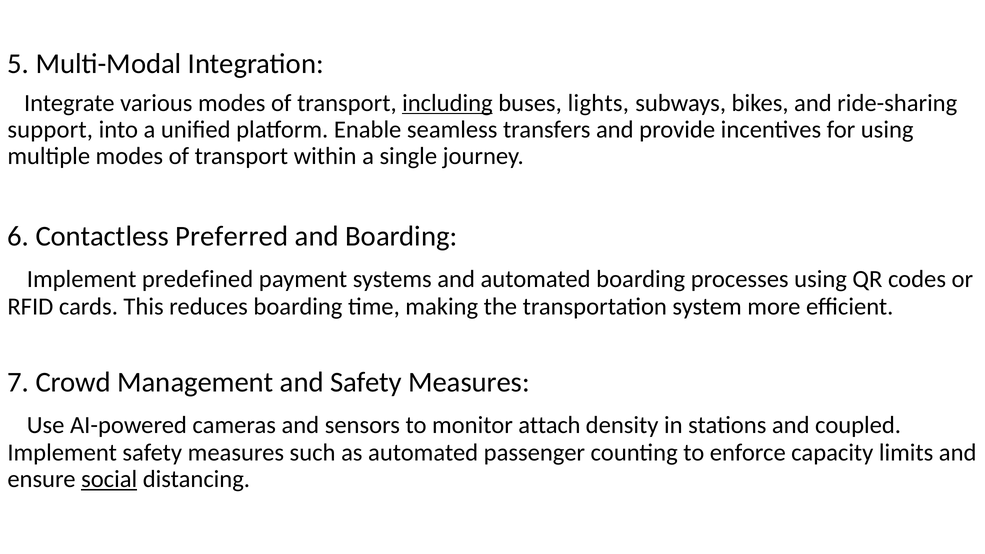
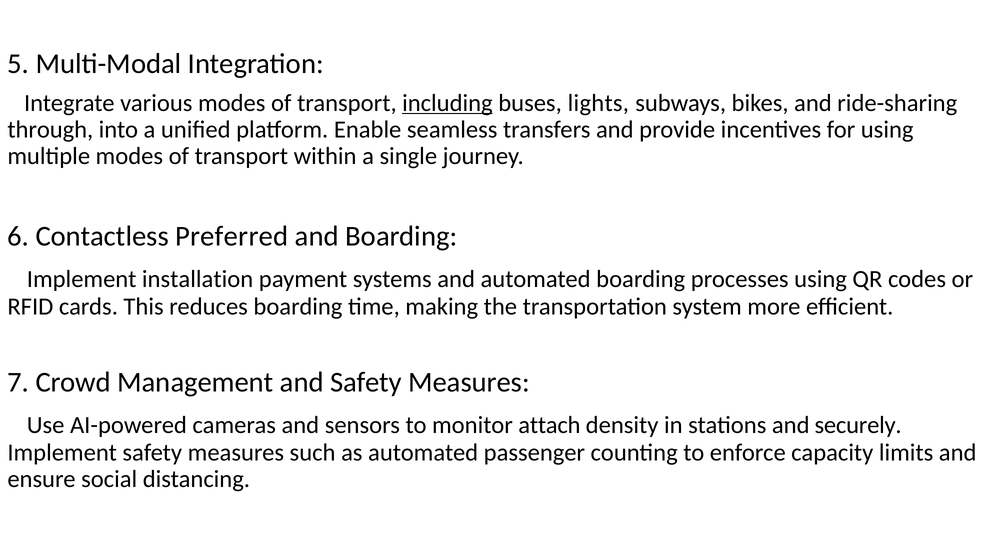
support: support -> through
predefined: predefined -> installation
coupled: coupled -> securely
social underline: present -> none
